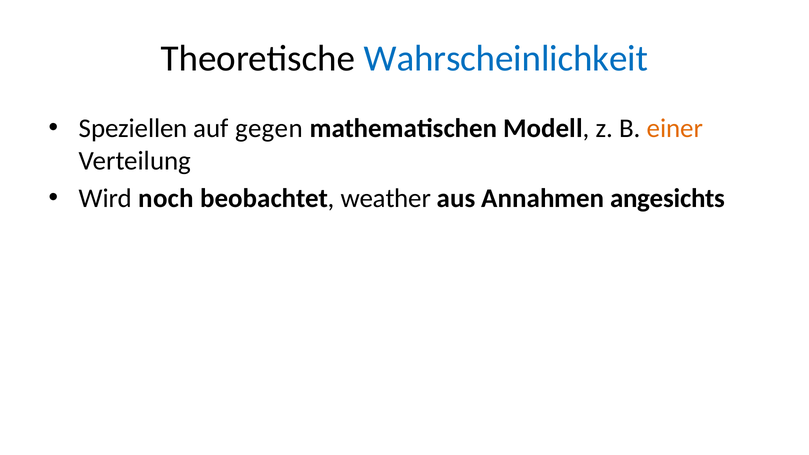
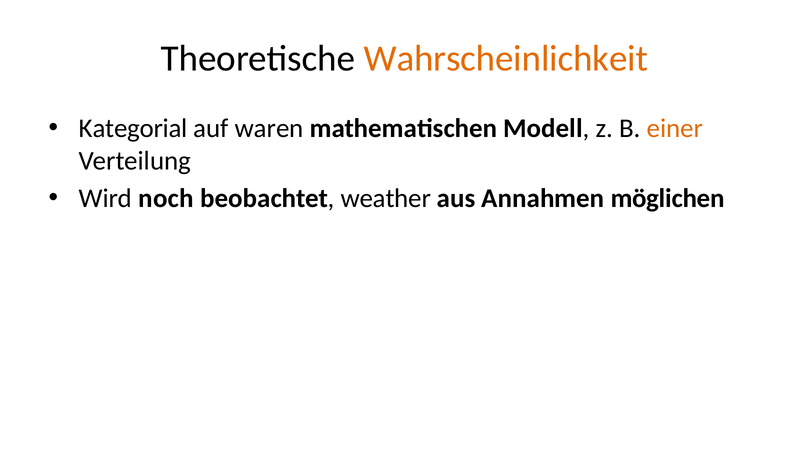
Wahrscheinlichkeit colour: blue -> orange
Speziellen: Speziellen -> Kategorial
gegen: gegen -> waren
angesichts: angesichts -> möglichen
